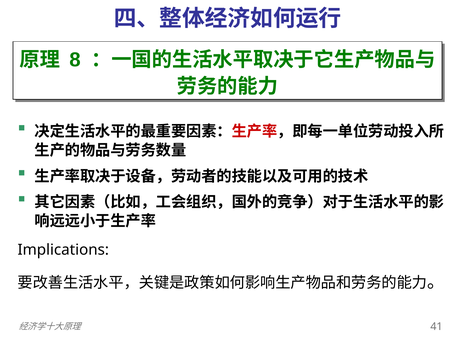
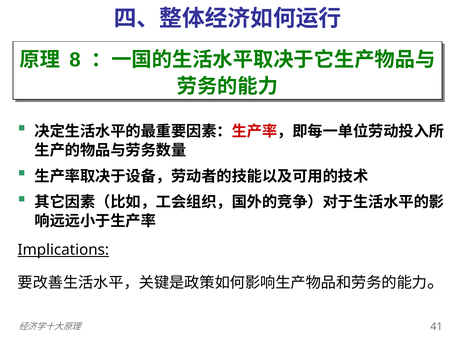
Implications underline: none -> present
